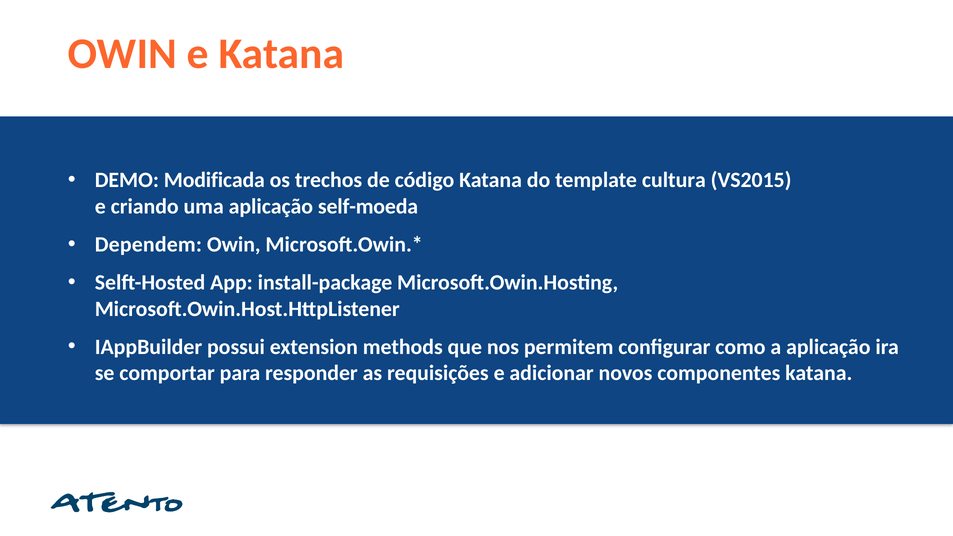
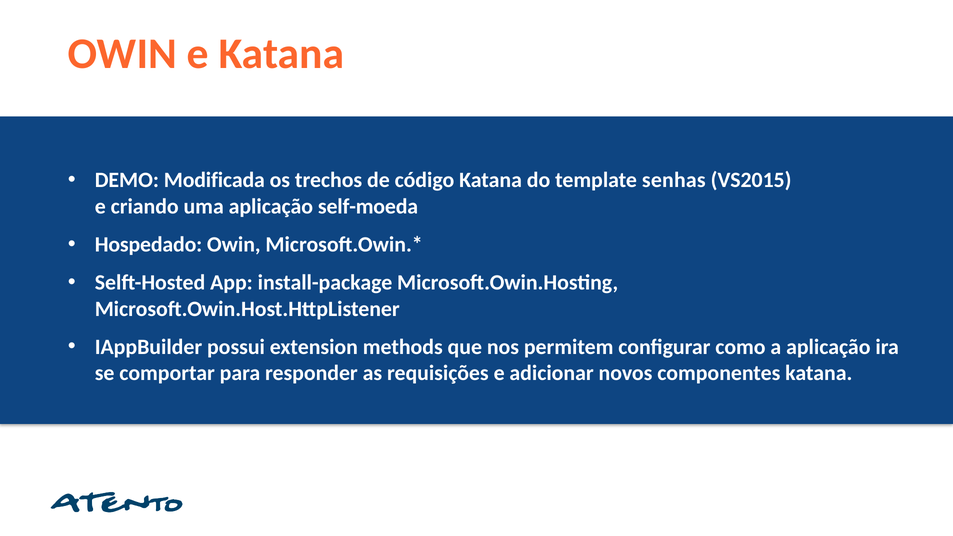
cultura: cultura -> senhas
Dependem: Dependem -> Hospedado
